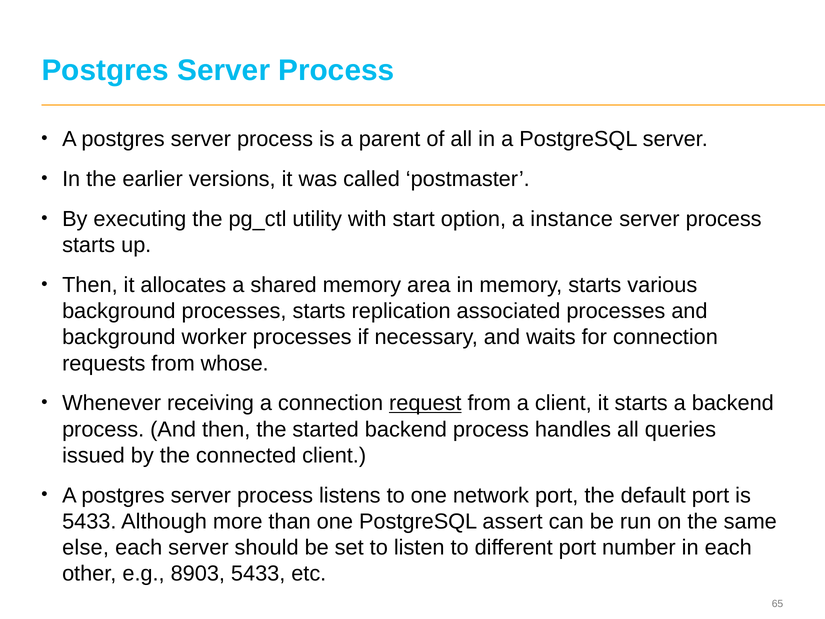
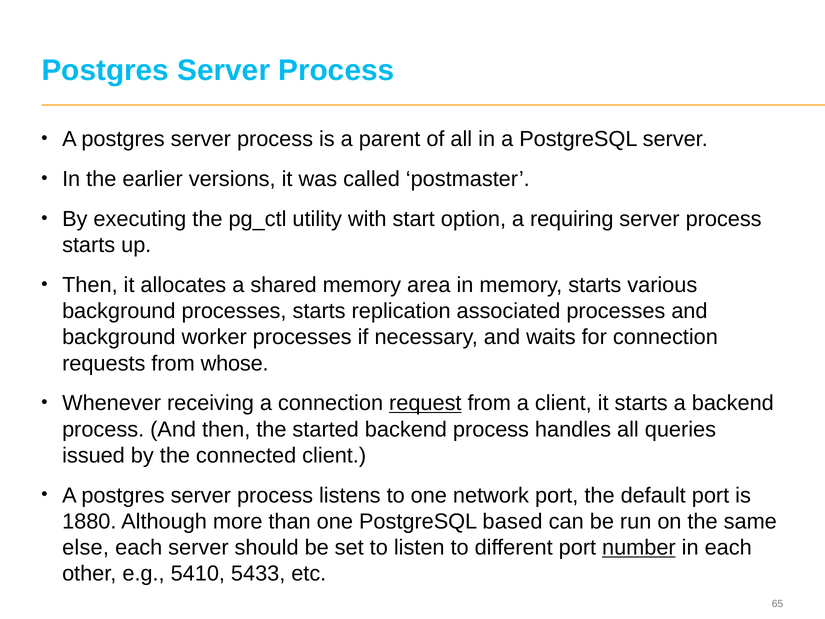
instance: instance -> requiring
5433 at (89, 521): 5433 -> 1880
assert: assert -> based
number underline: none -> present
8903: 8903 -> 5410
